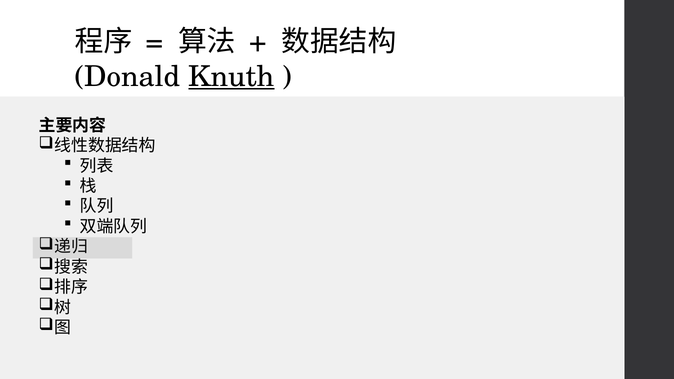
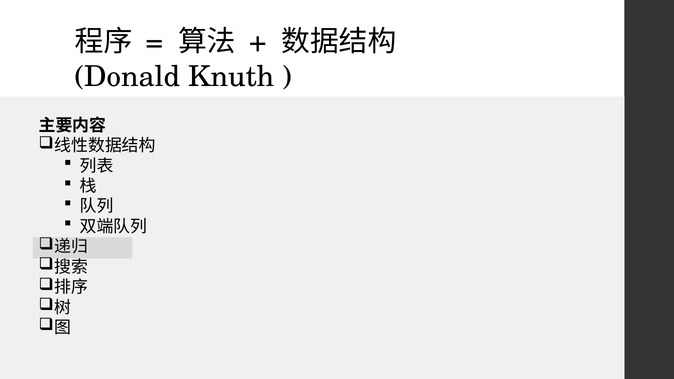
Knuth underline: present -> none
